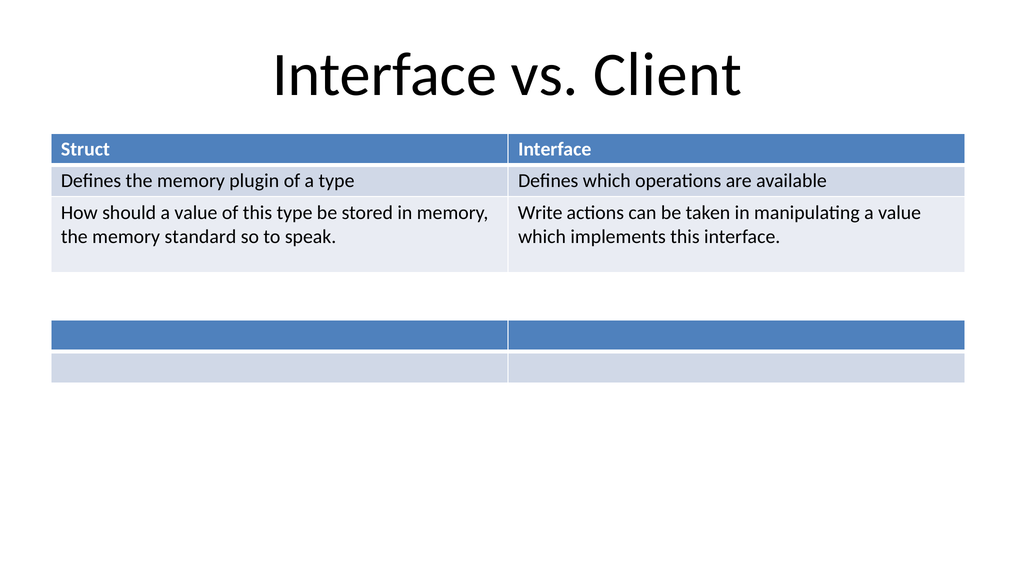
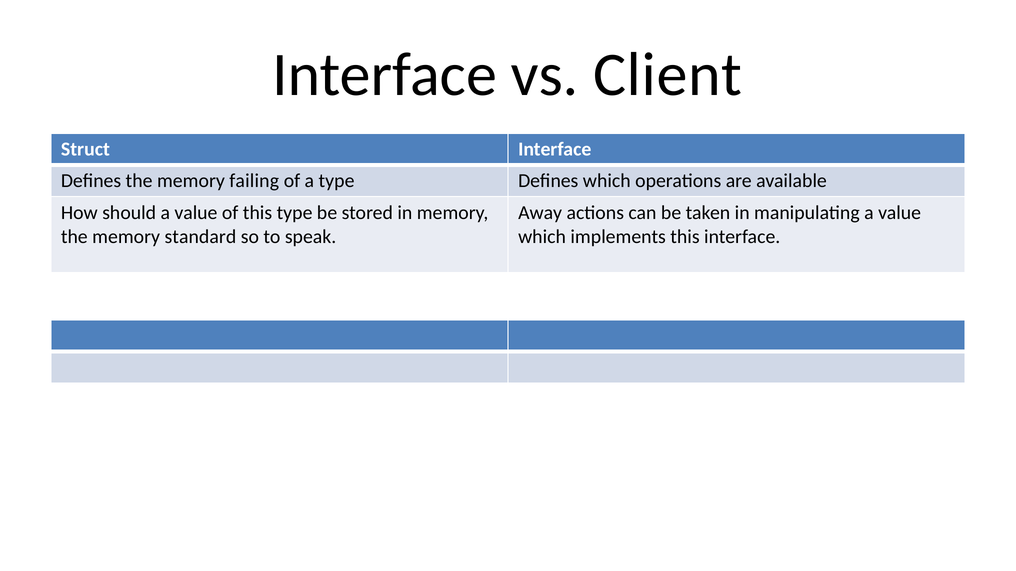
plugin: plugin -> failing
Write: Write -> Away
